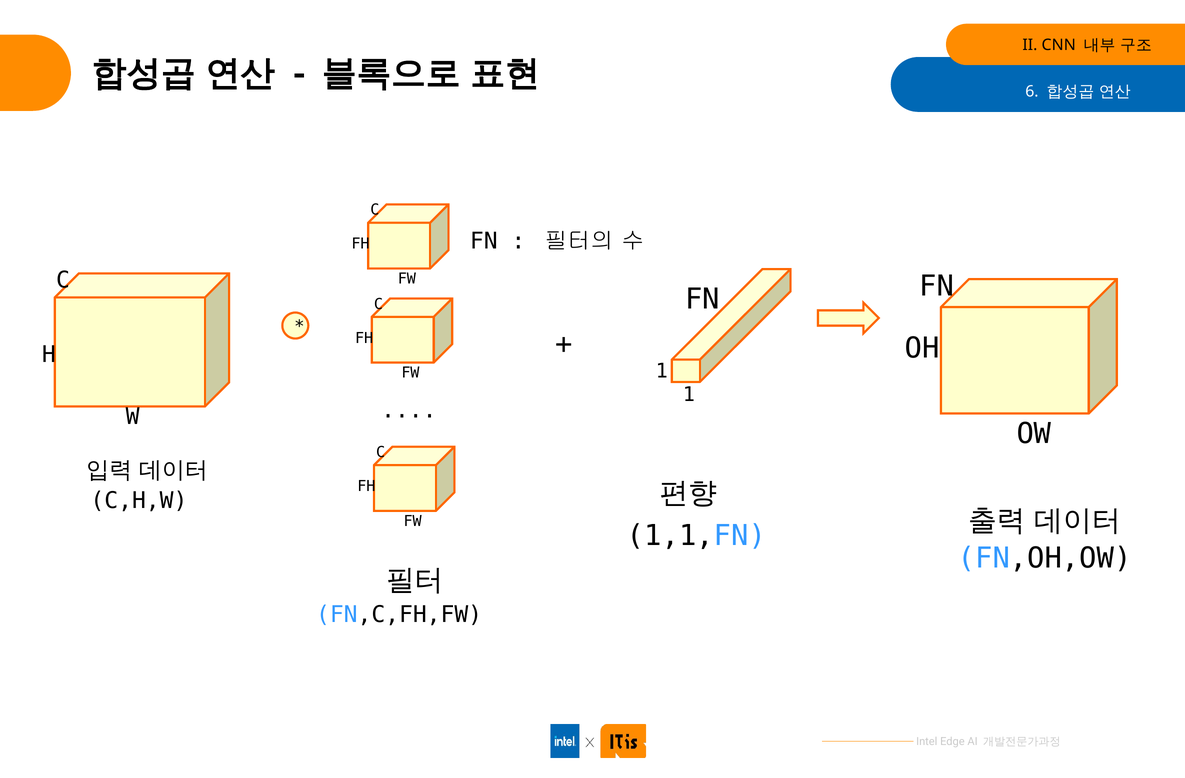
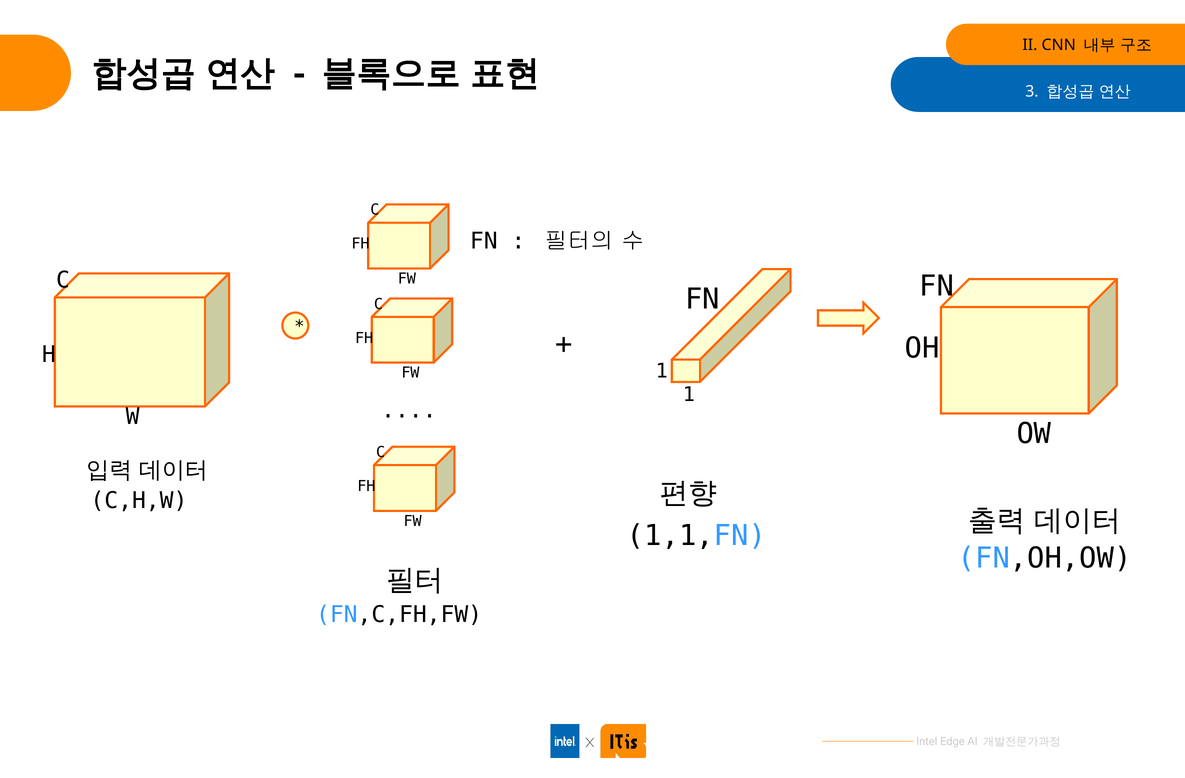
6: 6 -> 3
